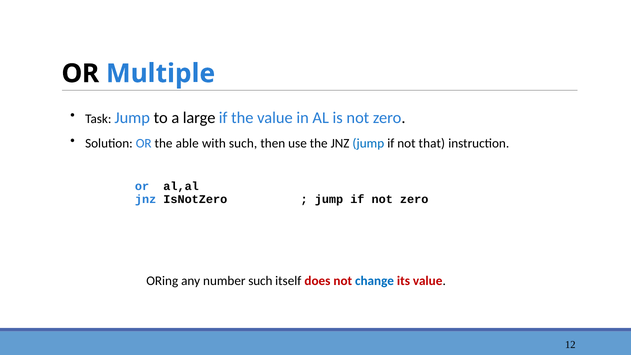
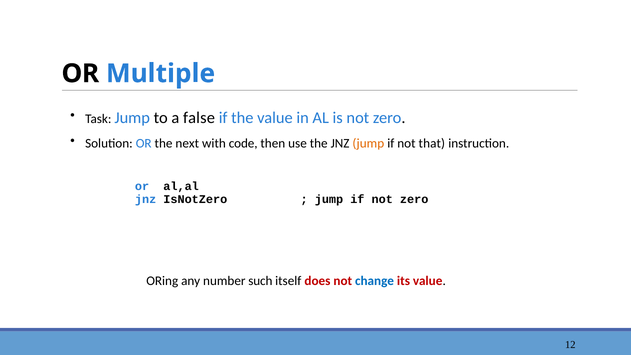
large: large -> false
able: able -> next
with such: such -> code
jump at (368, 143) colour: blue -> orange
